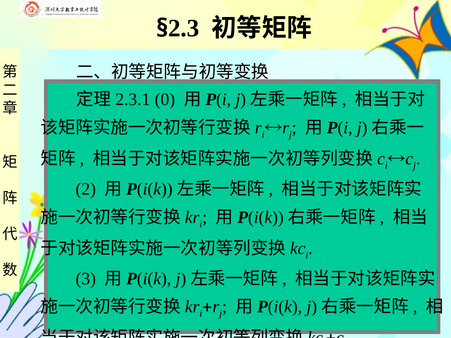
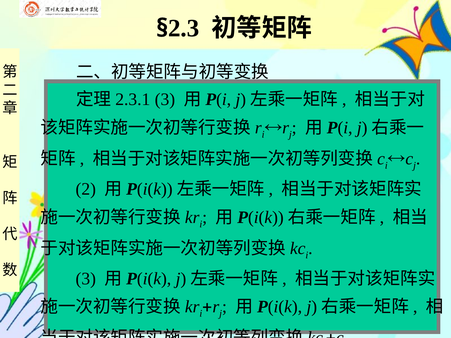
0 at (165, 100): 0 -> 3
